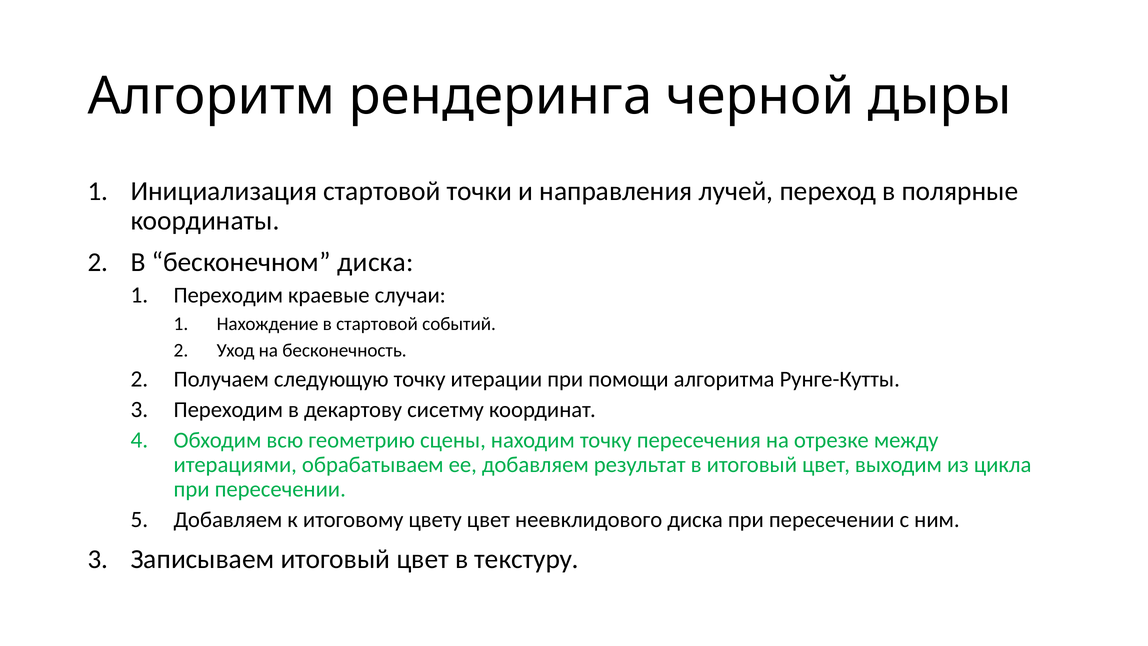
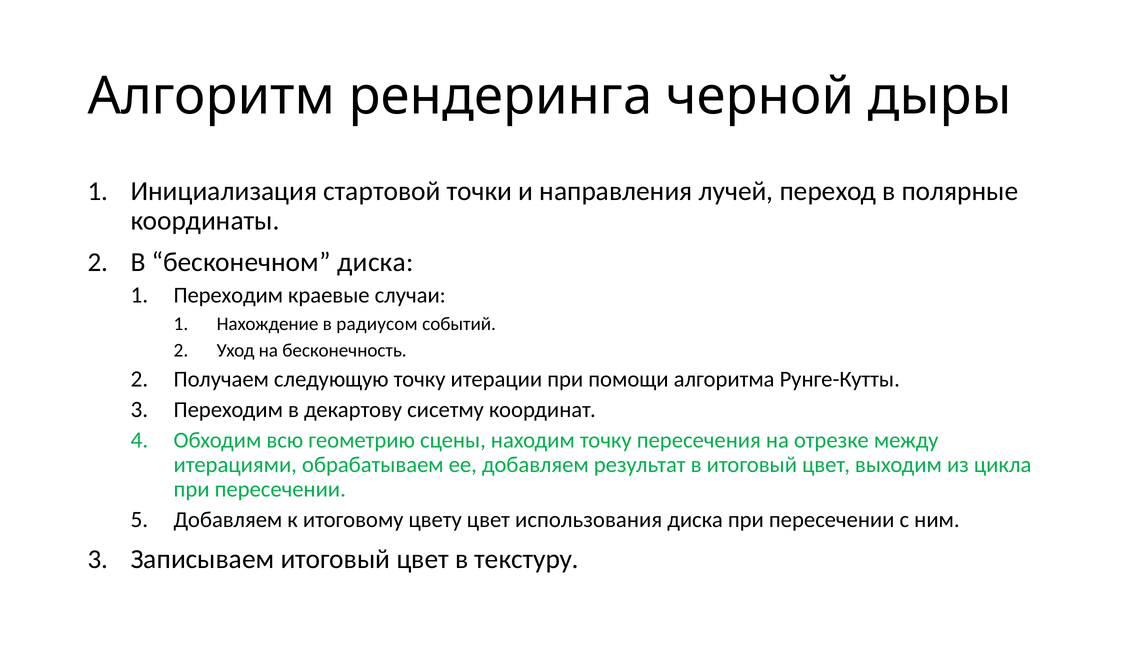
в стартовой: стартовой -> радиусом
неевклидового: неевклидового -> использования
